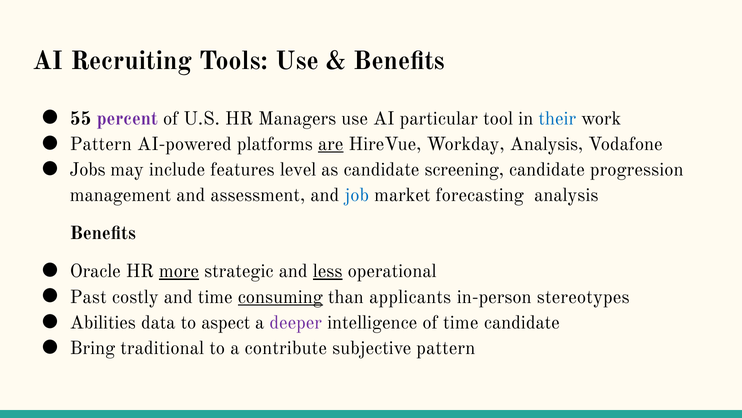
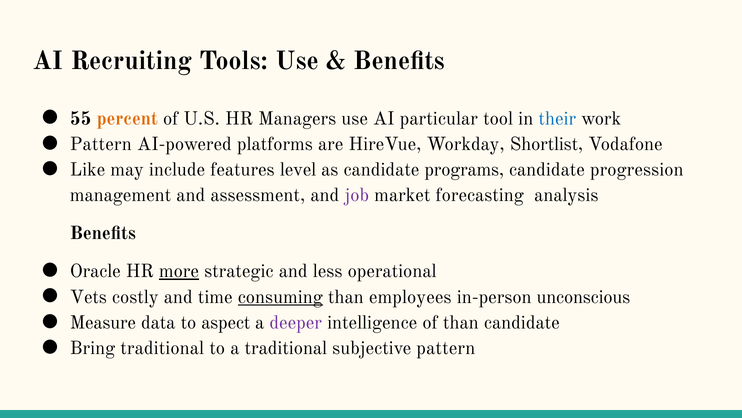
percent colour: purple -> orange
are underline: present -> none
Workday Analysis: Analysis -> Shortlist
Jobs: Jobs -> Like
screening: screening -> programs
job colour: blue -> purple
less underline: present -> none
Past: Past -> Vets
applicants: applicants -> employees
stereotypes: stereotypes -> unconscious
Abilities: Abilities -> Measure
of time: time -> than
a contribute: contribute -> traditional
